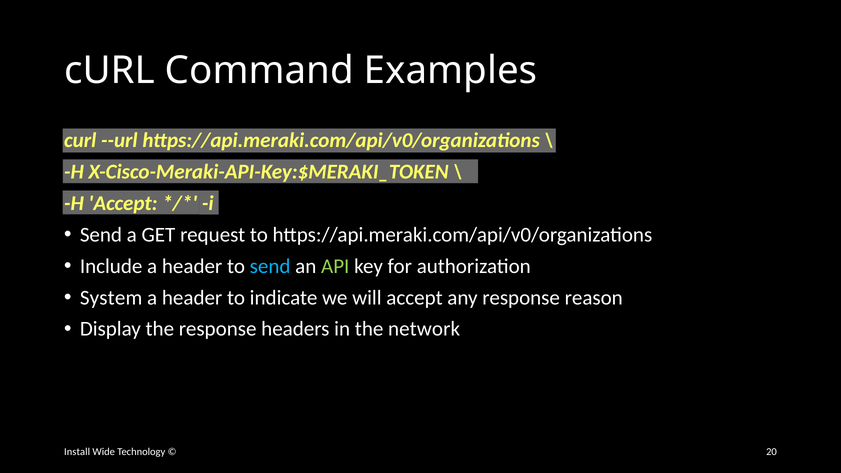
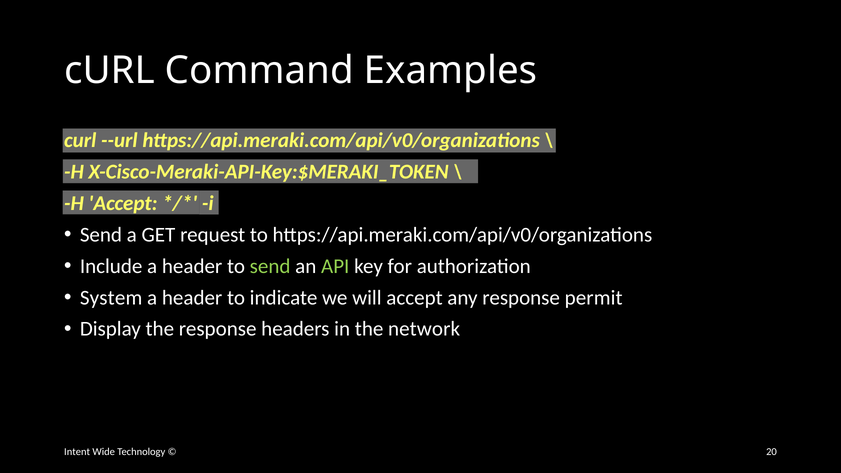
send at (270, 266) colour: light blue -> light green
reason: reason -> permit
Install: Install -> Intent
